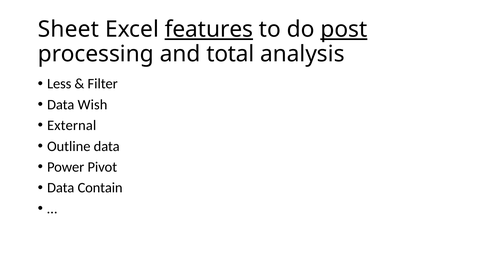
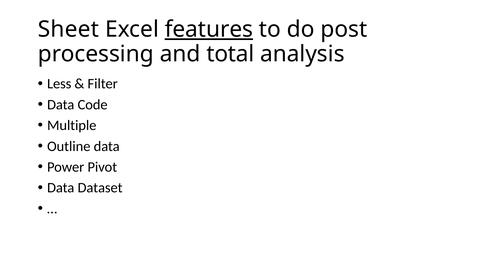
post underline: present -> none
Wish: Wish -> Code
External: External -> Multiple
Contain: Contain -> Dataset
